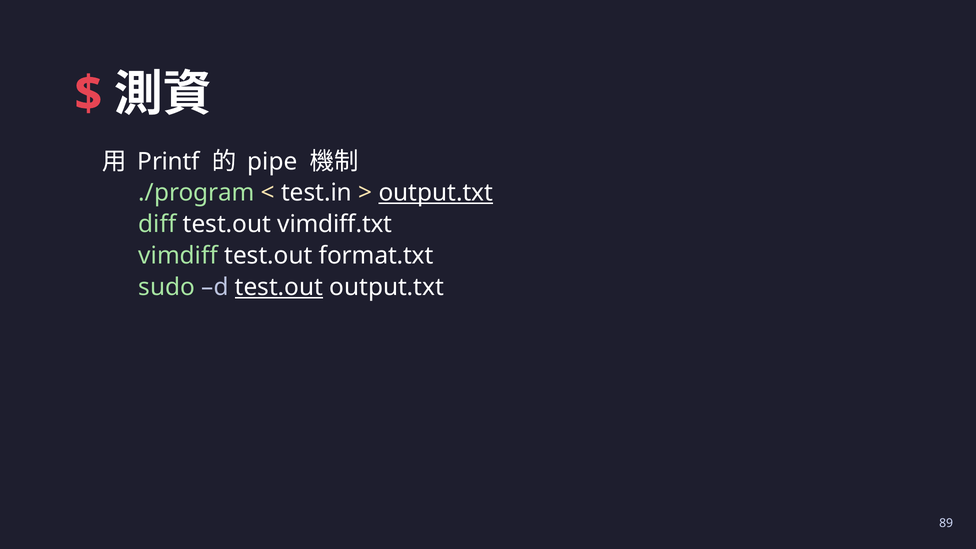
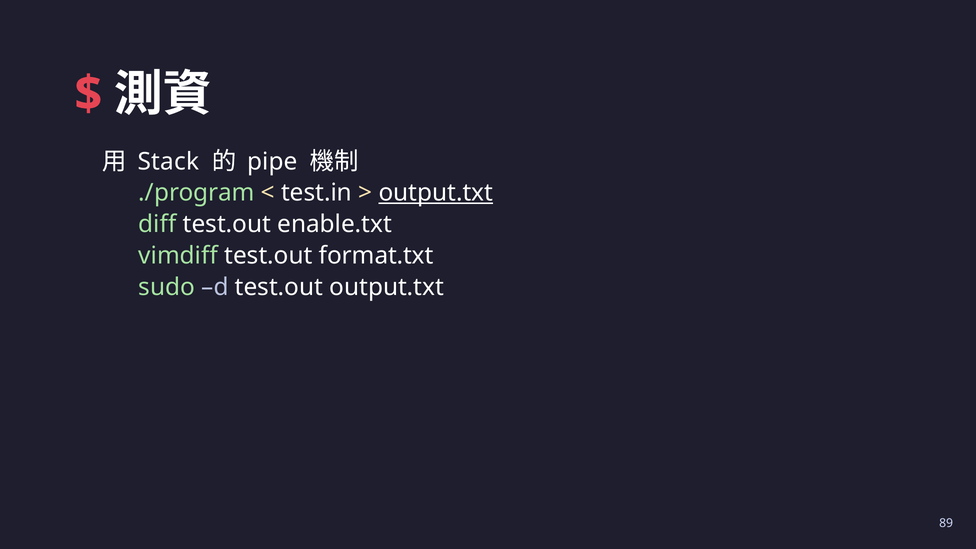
Printf: Printf -> Stack
vimdiff.txt: vimdiff.txt -> enable.txt
test.out at (279, 287) underline: present -> none
